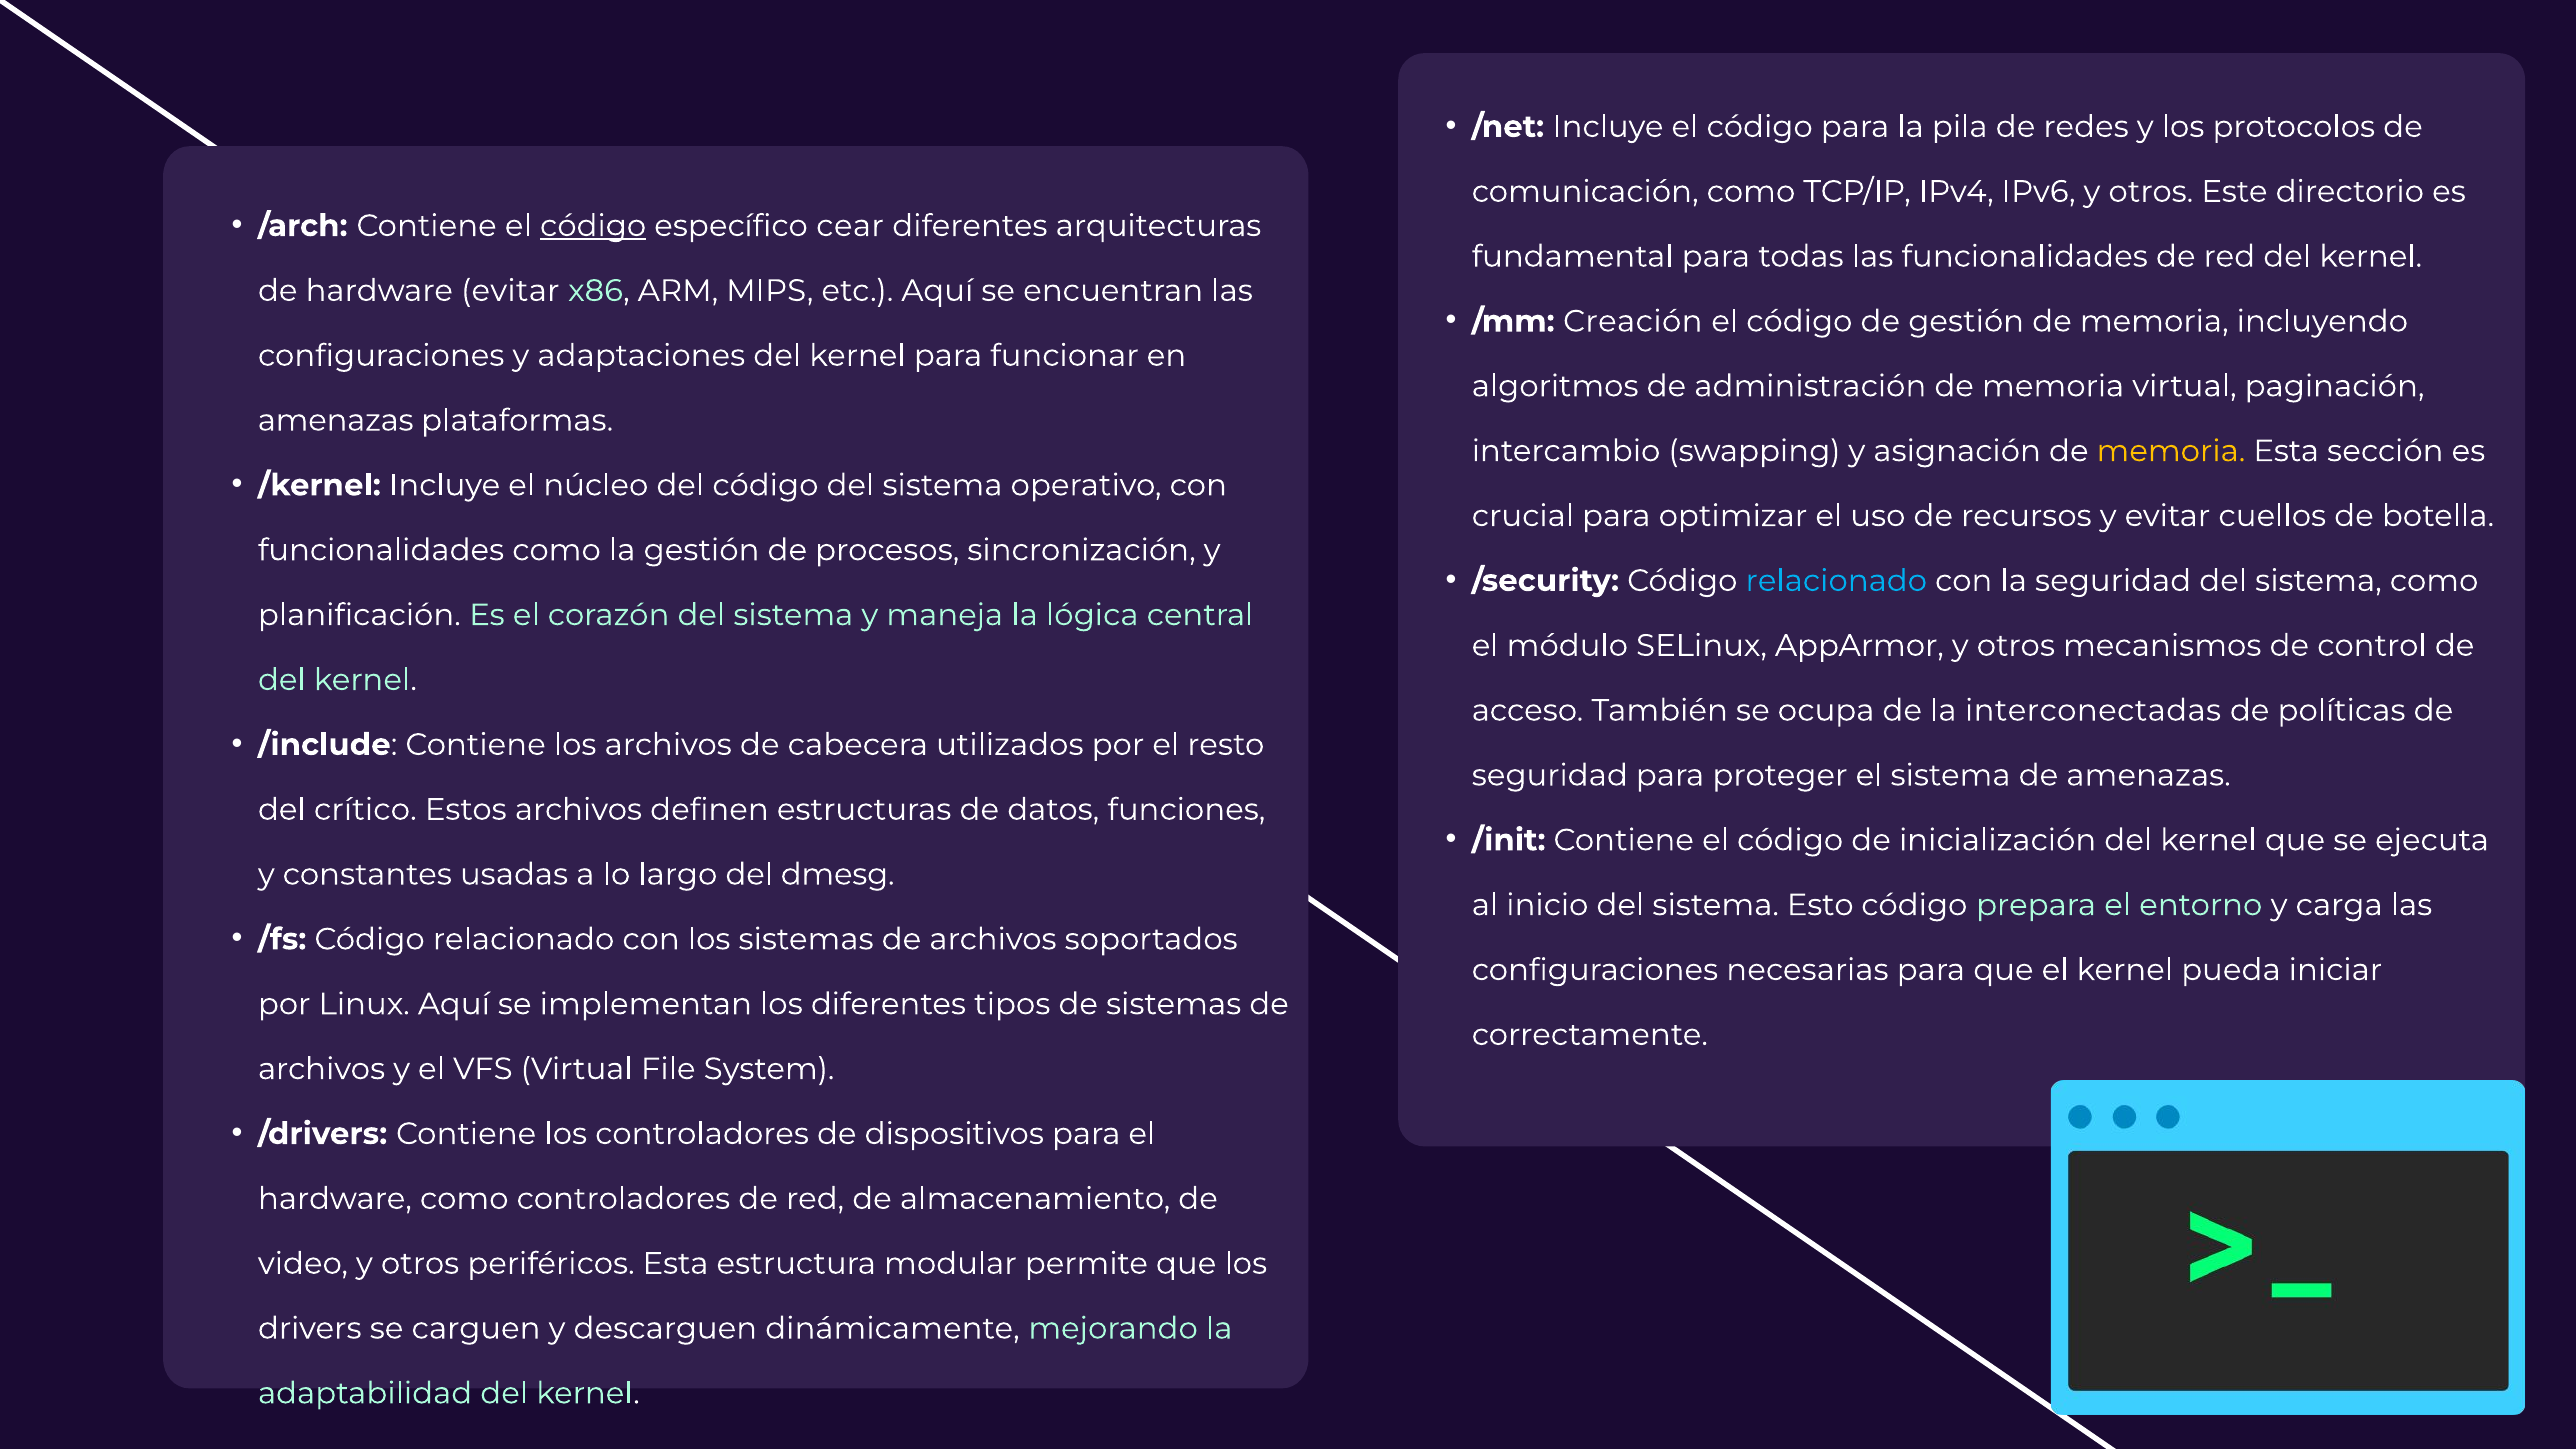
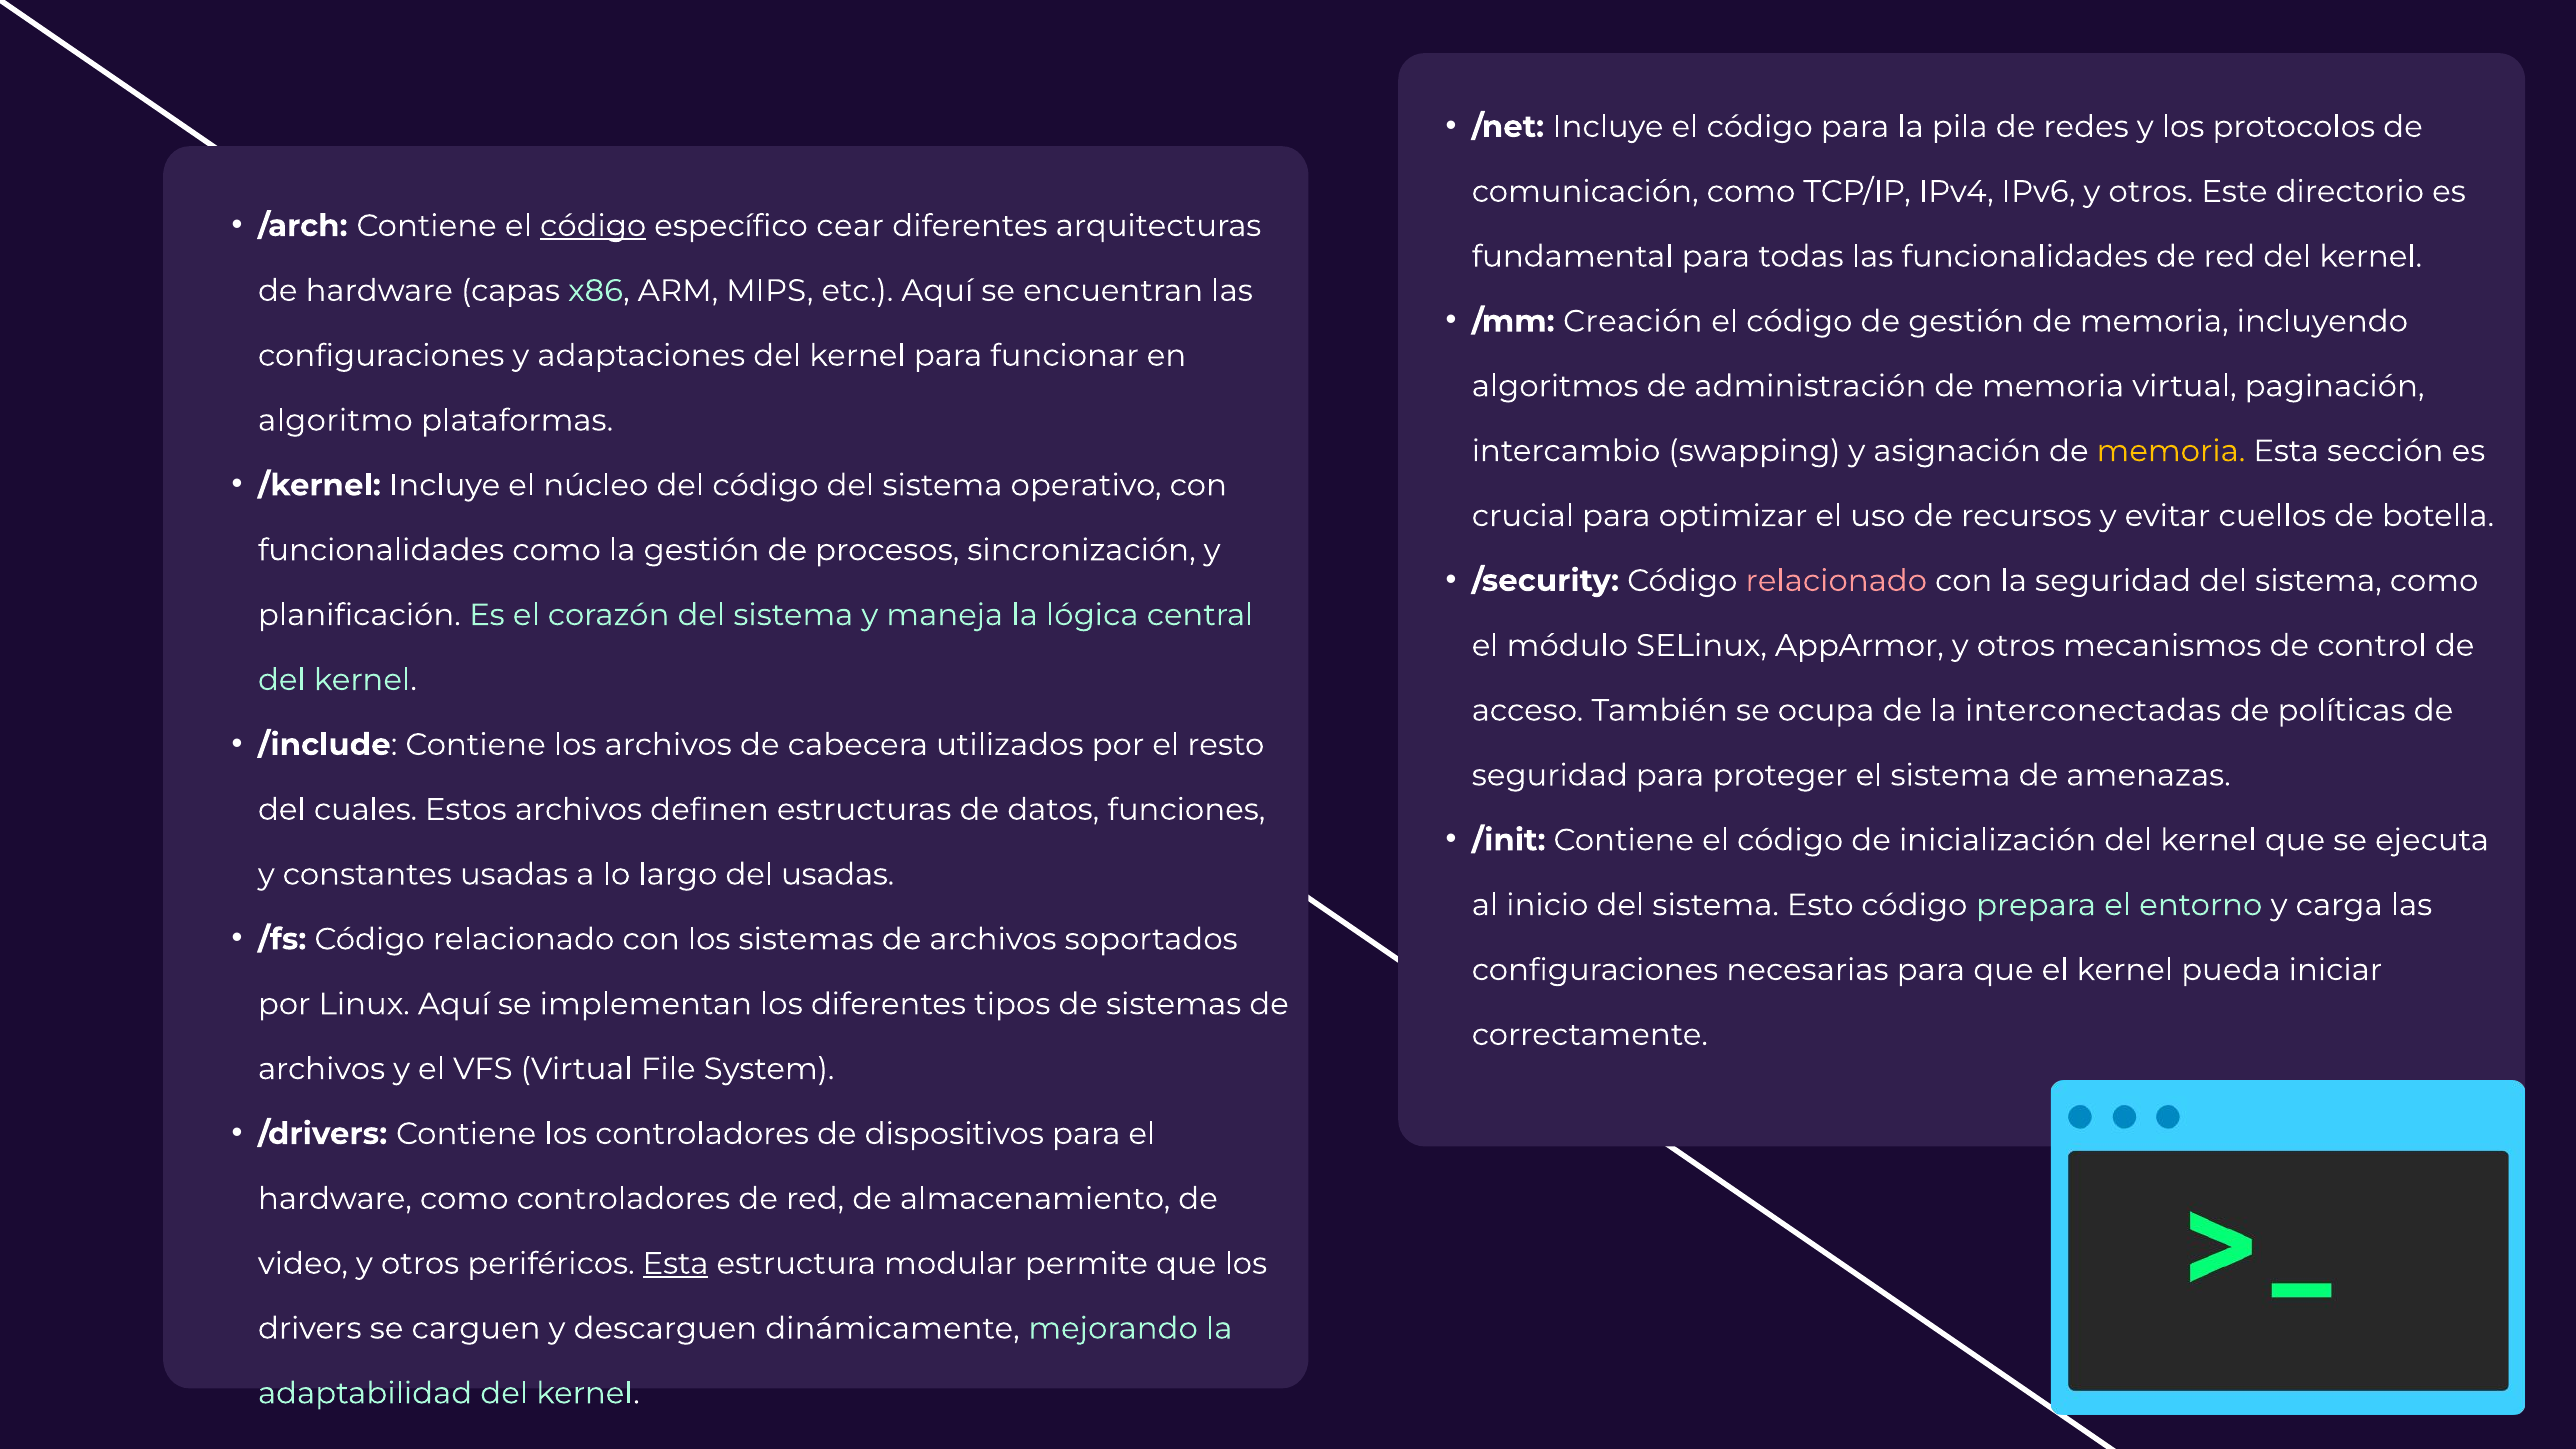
hardware evitar: evitar -> capas
amenazas at (336, 420): amenazas -> algoritmo
relacionado at (1836, 581) colour: light blue -> pink
crítico: crítico -> cuales
del dmesg: dmesg -> usadas
Esta at (676, 1264) underline: none -> present
